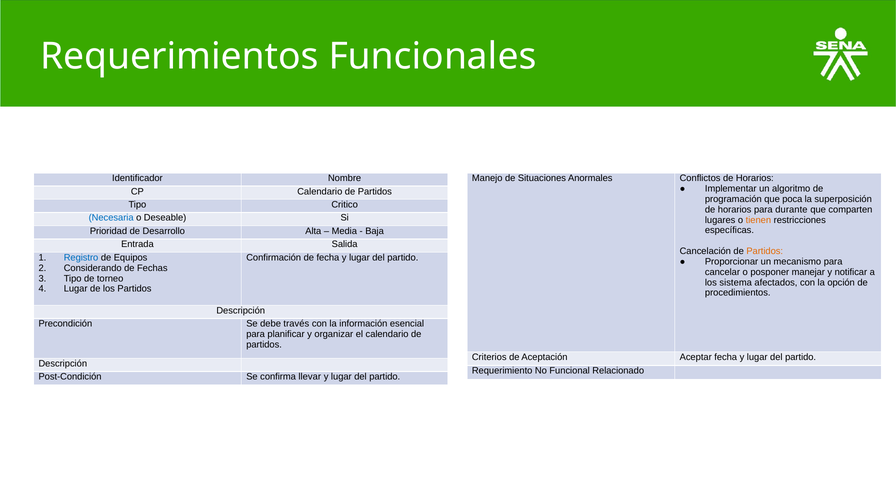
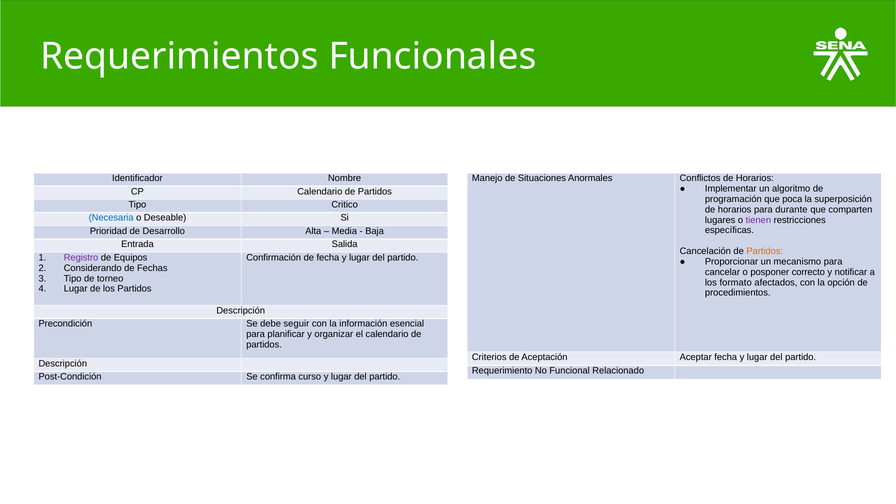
tienen colour: orange -> purple
Registro colour: blue -> purple
manejar: manejar -> correcto
sistema: sistema -> formato
través: través -> seguir
llevar: llevar -> curso
